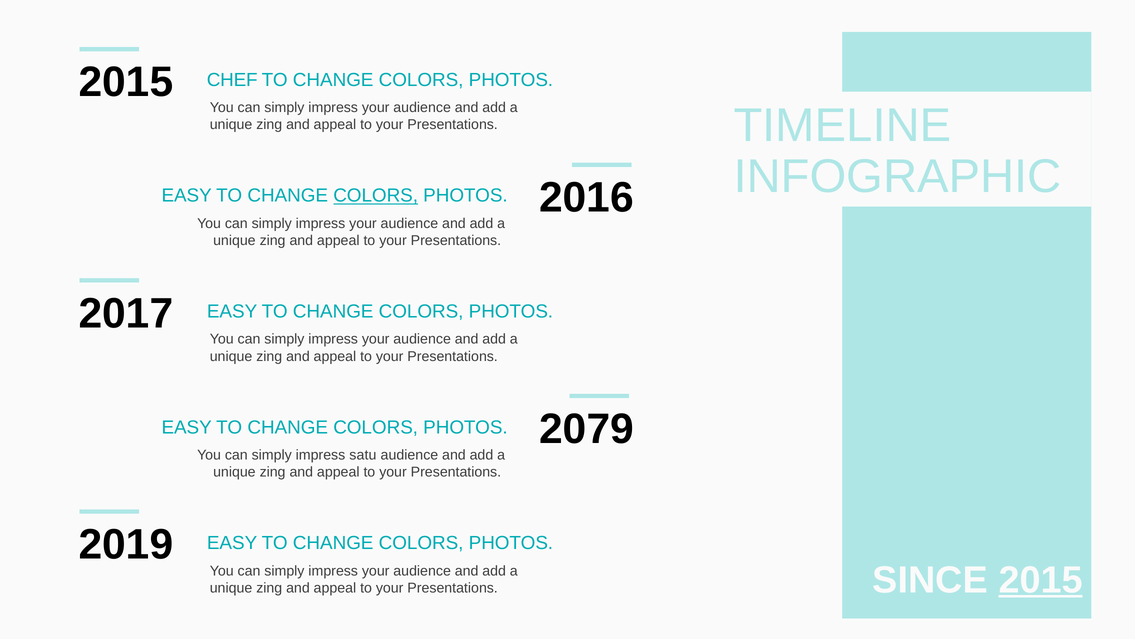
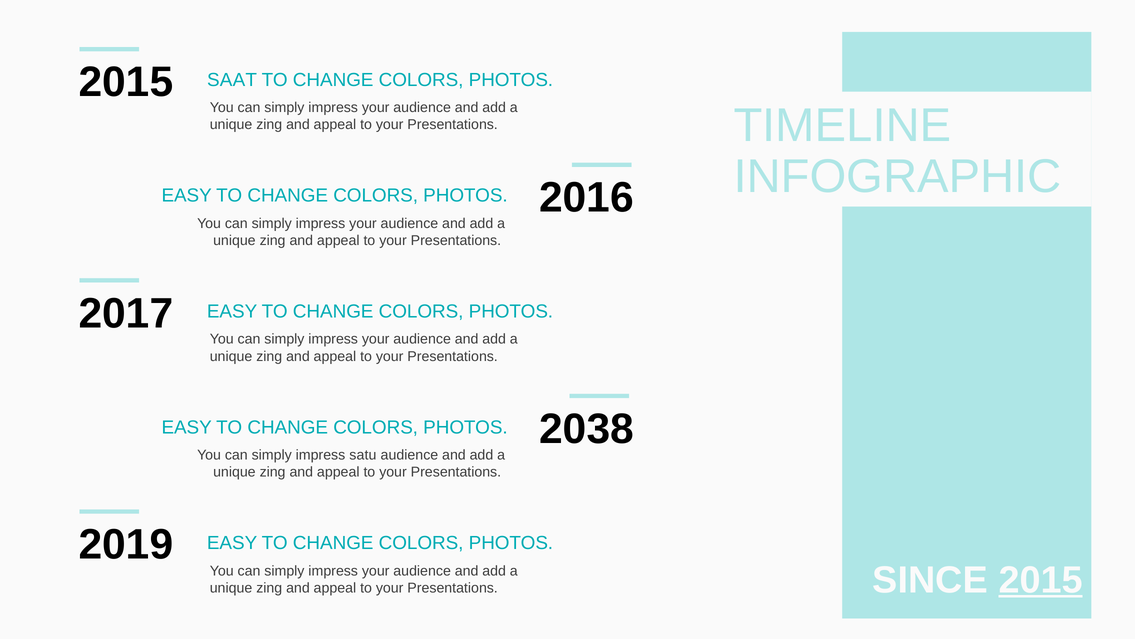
CHEF: CHEF -> SAAT
COLORS at (376, 196) underline: present -> none
2079: 2079 -> 2038
